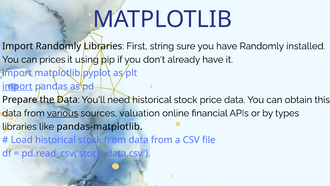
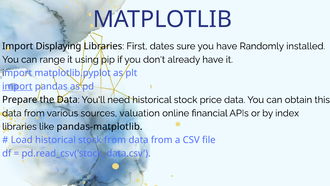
Import Randomly: Randomly -> Displaying
string: string -> dates
prices: prices -> range
various underline: present -> none
types: types -> index
